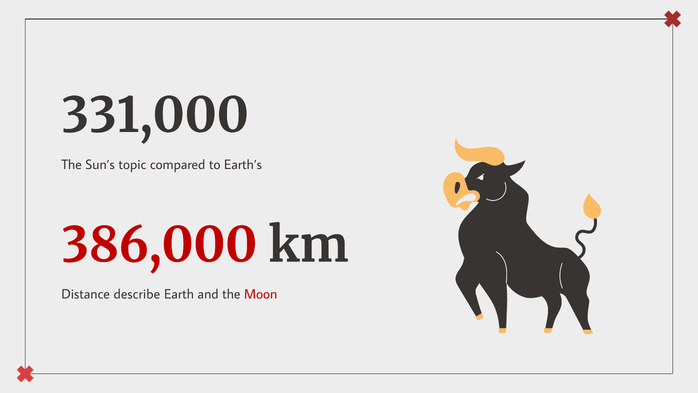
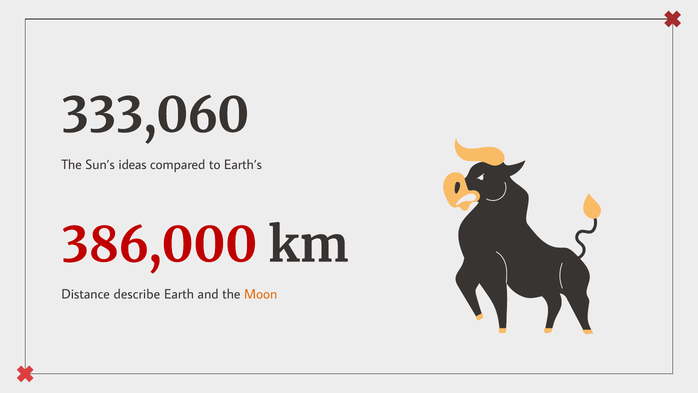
331,000: 331,000 -> 333,060
topic: topic -> ideas
Moon colour: red -> orange
